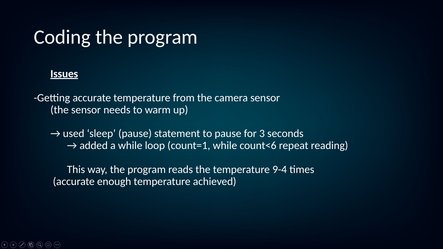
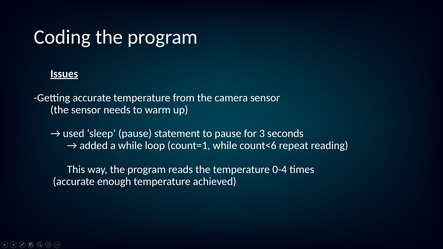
9-4: 9-4 -> 0-4
